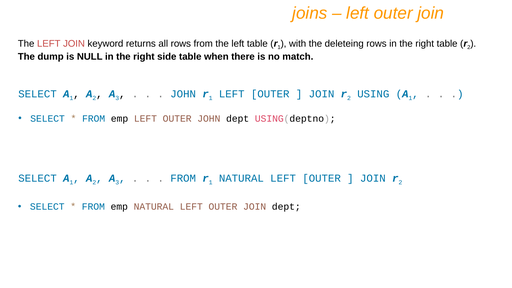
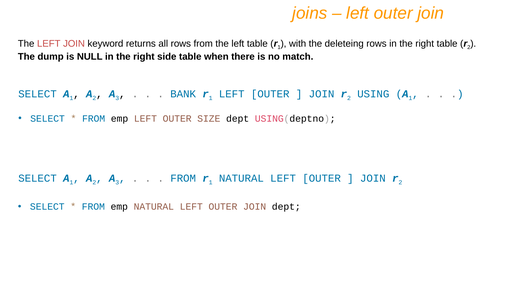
JOHN at (183, 94): JOHN -> BANK
OUTER JOHN: JOHN -> SIZE
